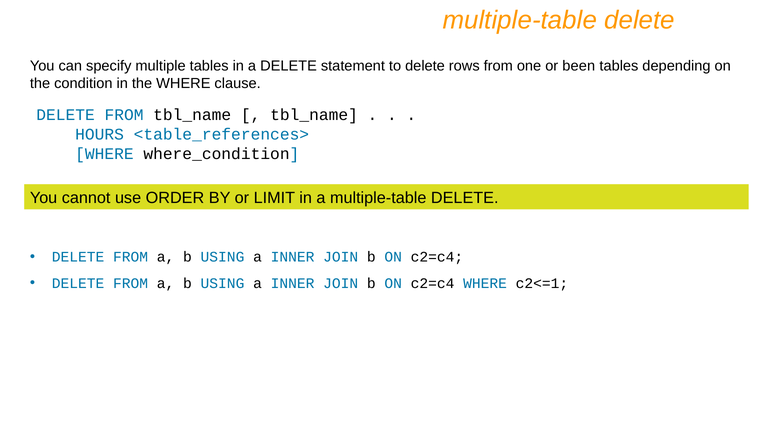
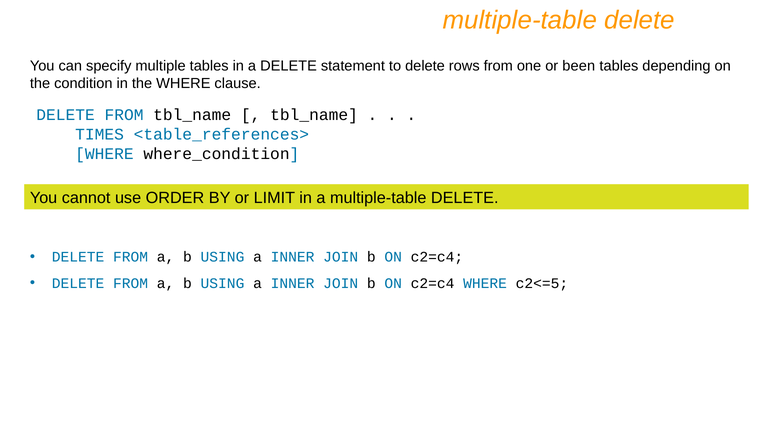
HOURS: HOURS -> TIMES
c2<=1: c2<=1 -> c2<=5
